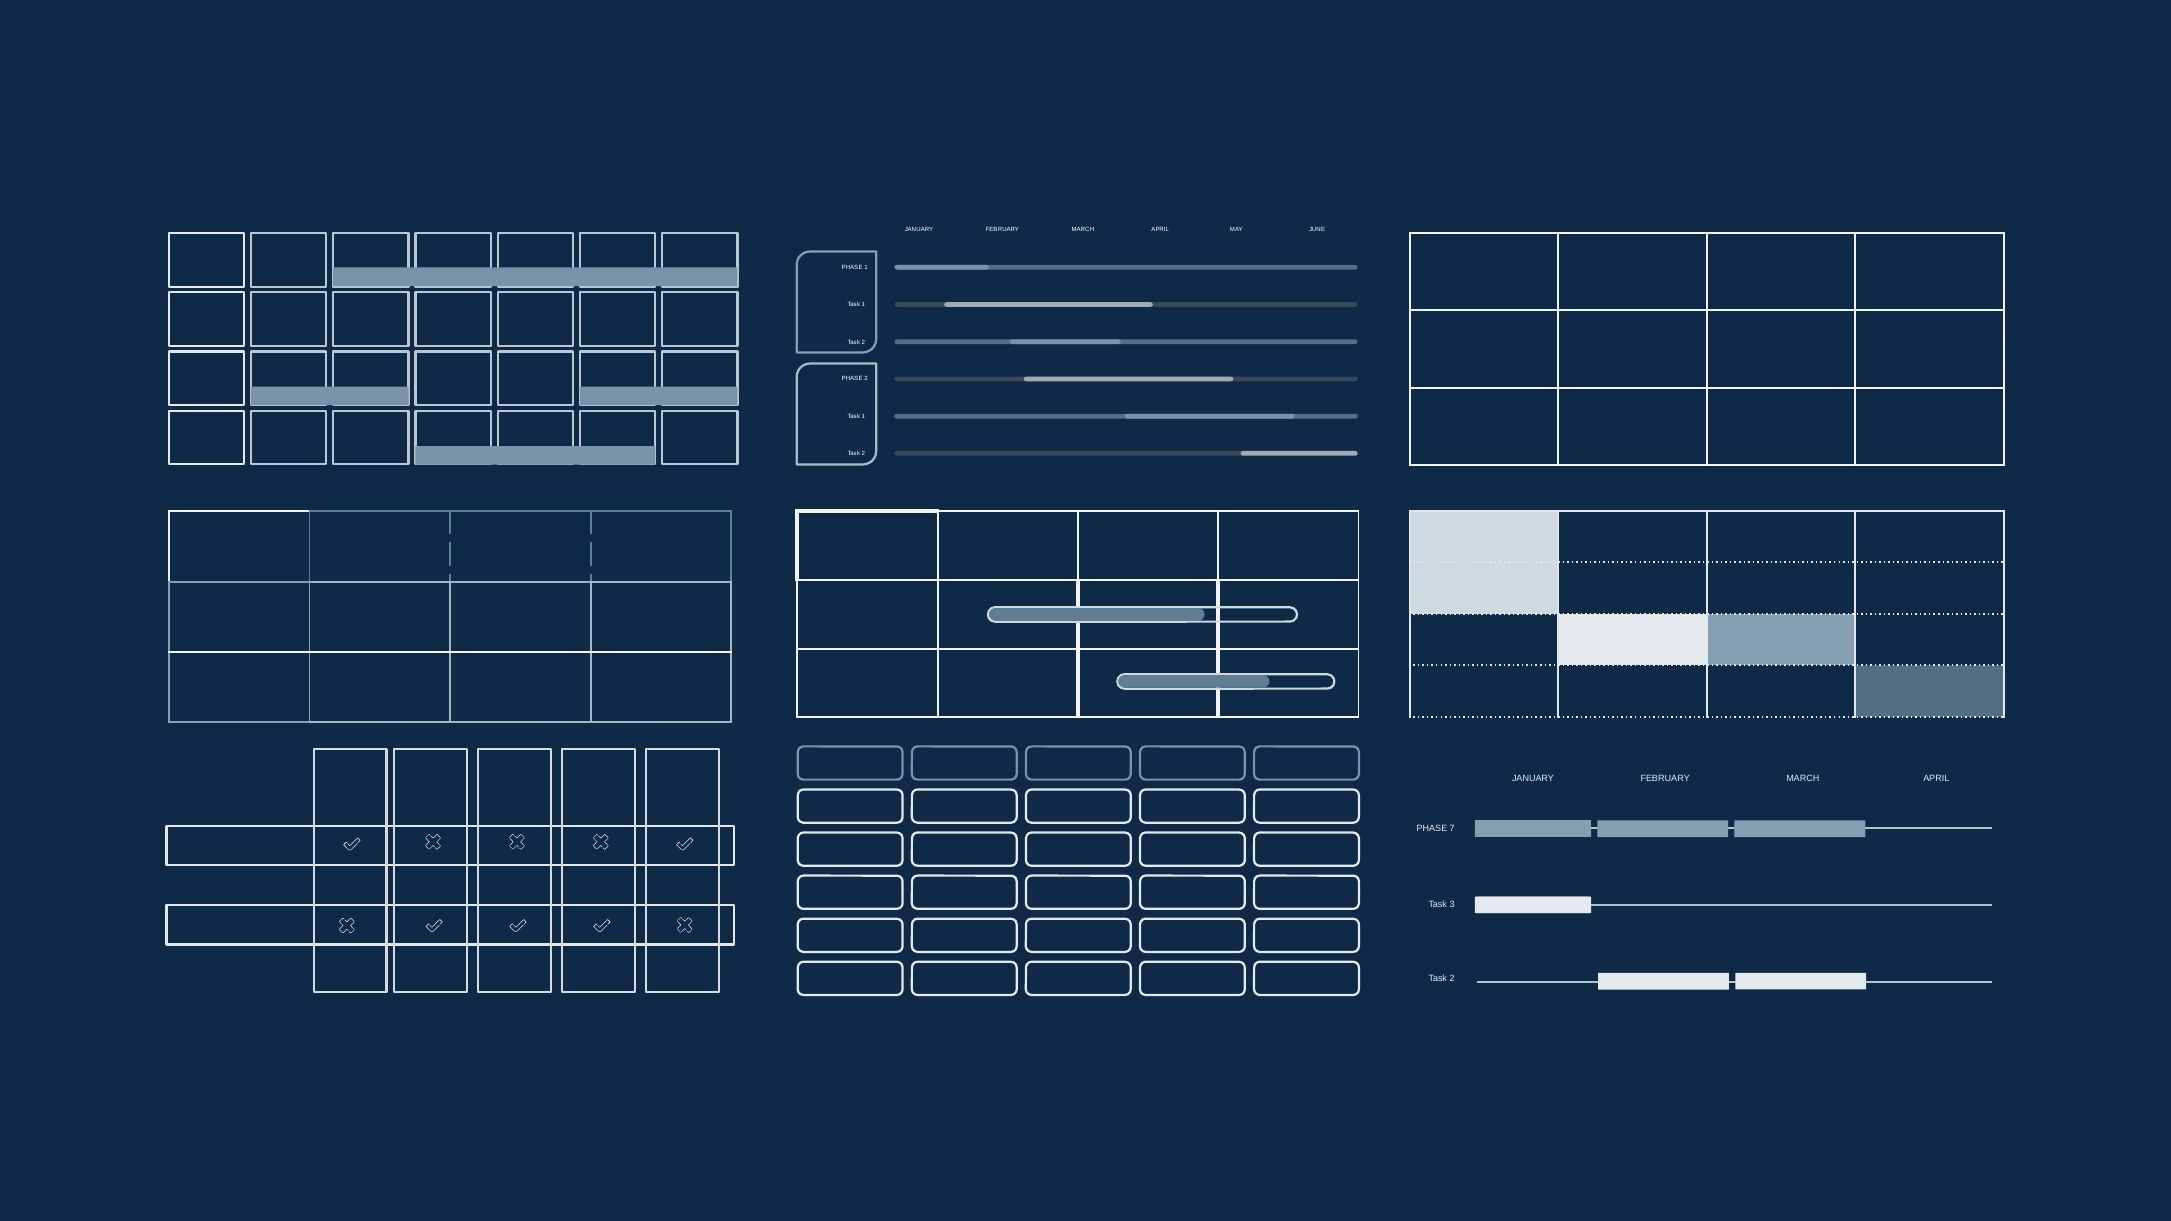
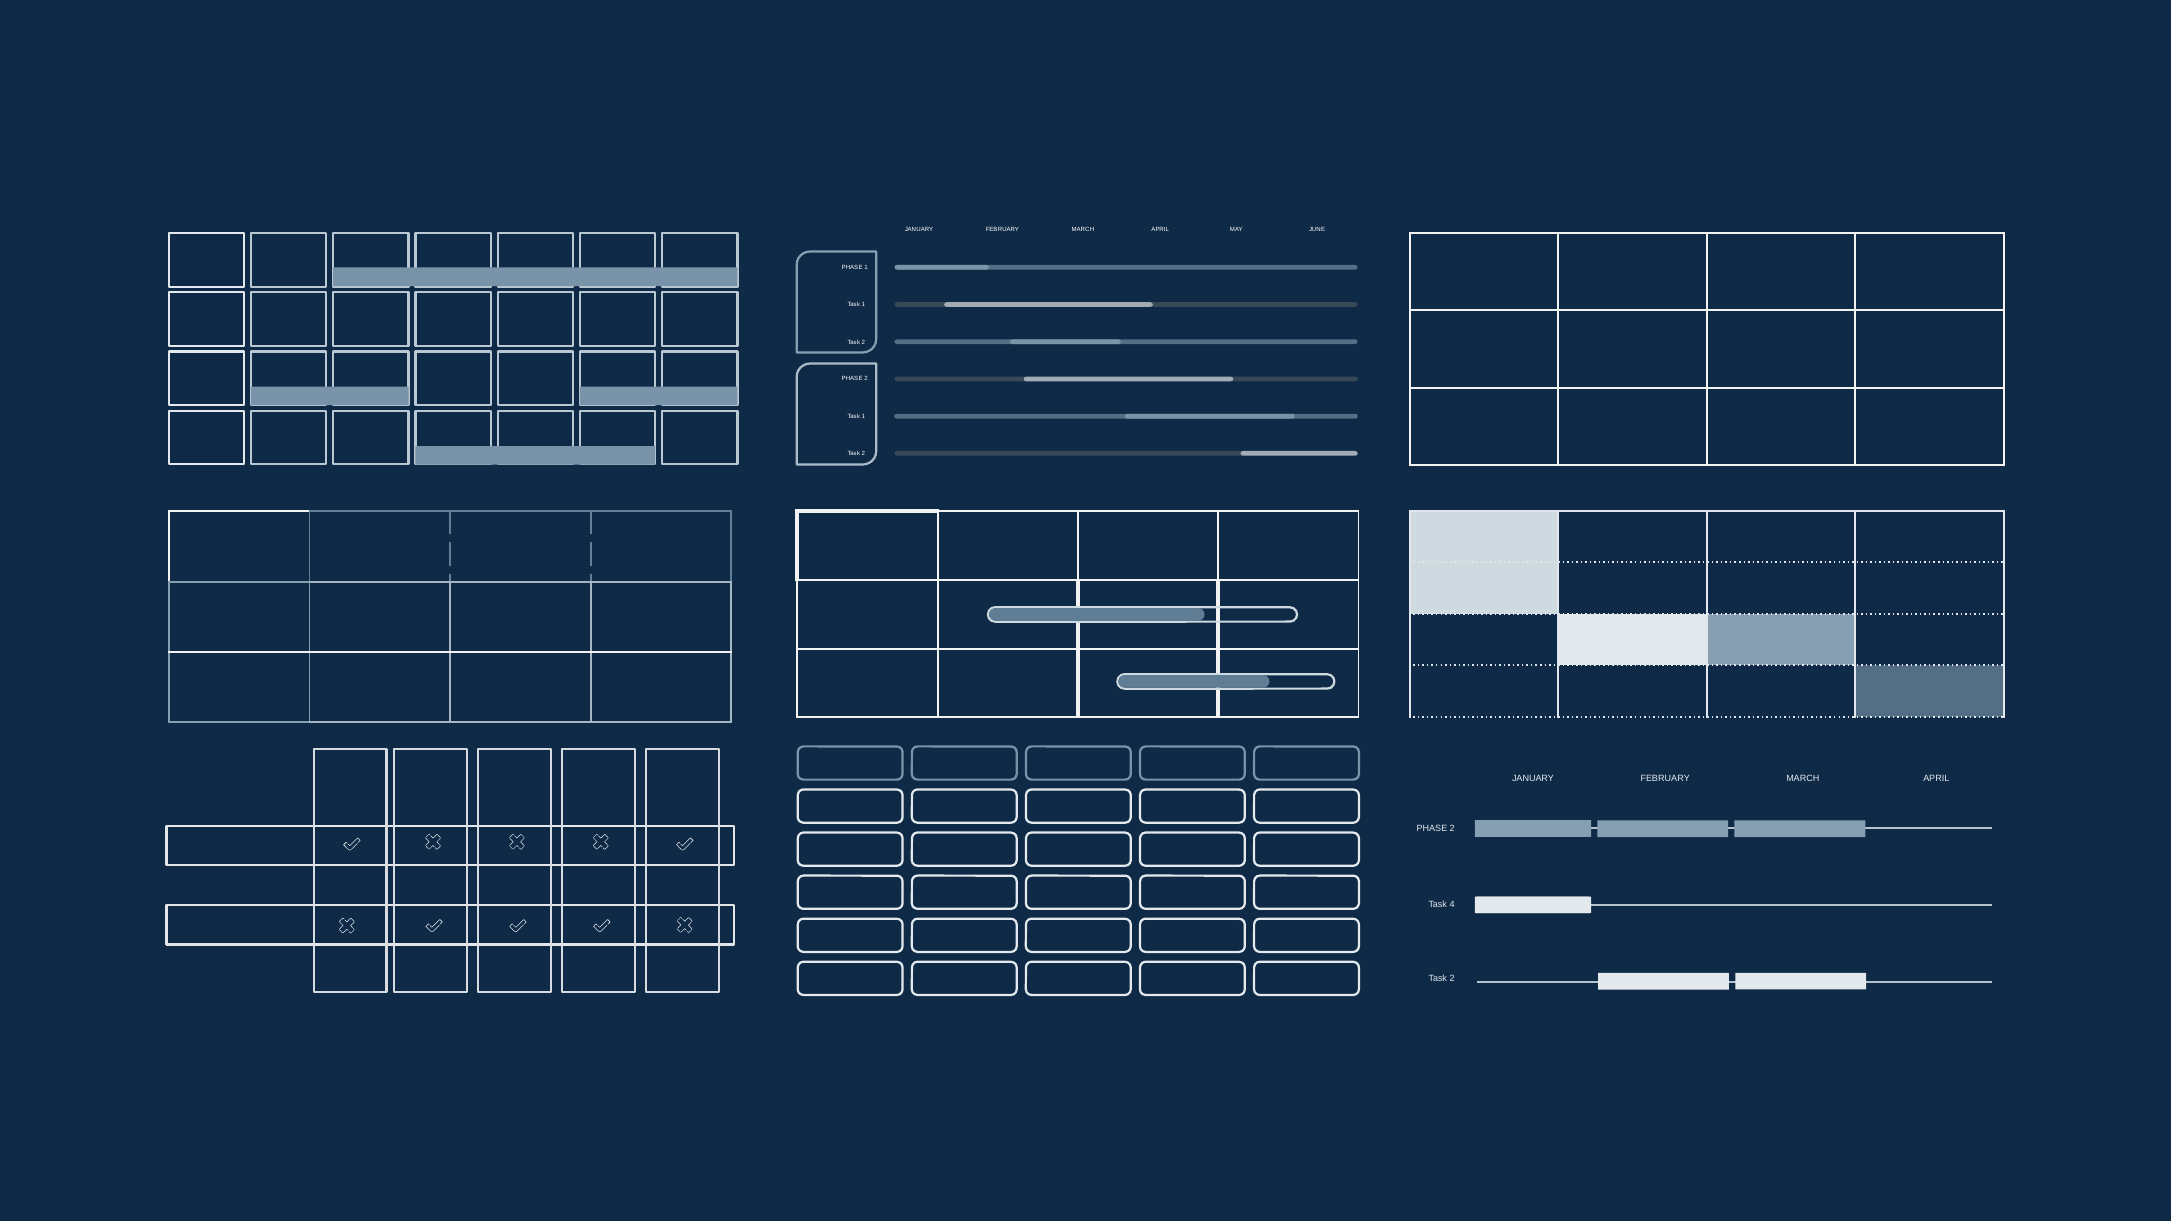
7 at (1452, 829): 7 -> 2
3: 3 -> 4
